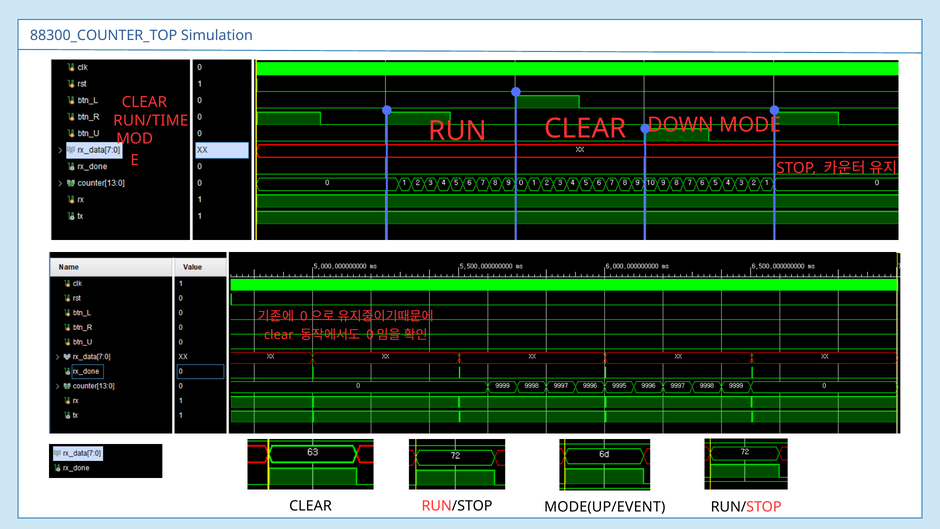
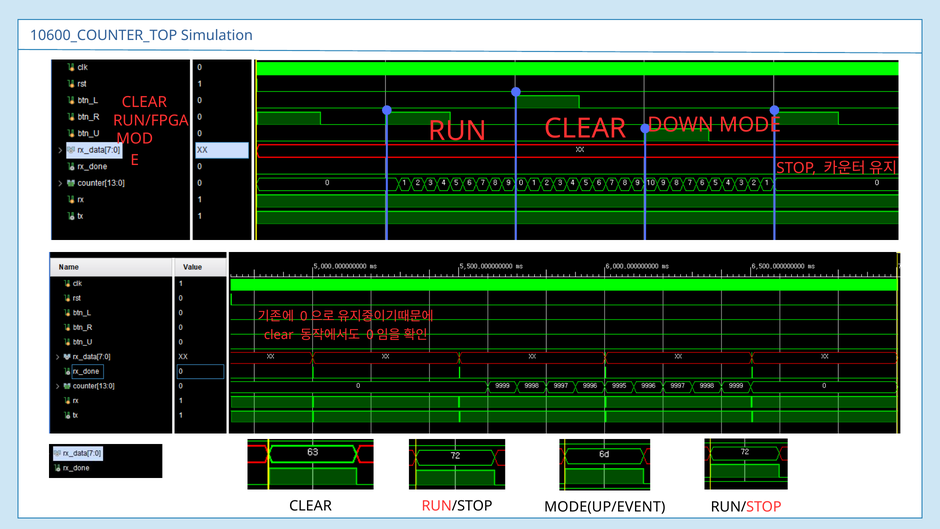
88300_COUNTER_TOP: 88300_COUNTER_TOP -> 10600_COUNTER_TOP
RUN/TIME: RUN/TIME -> RUN/FPGA
